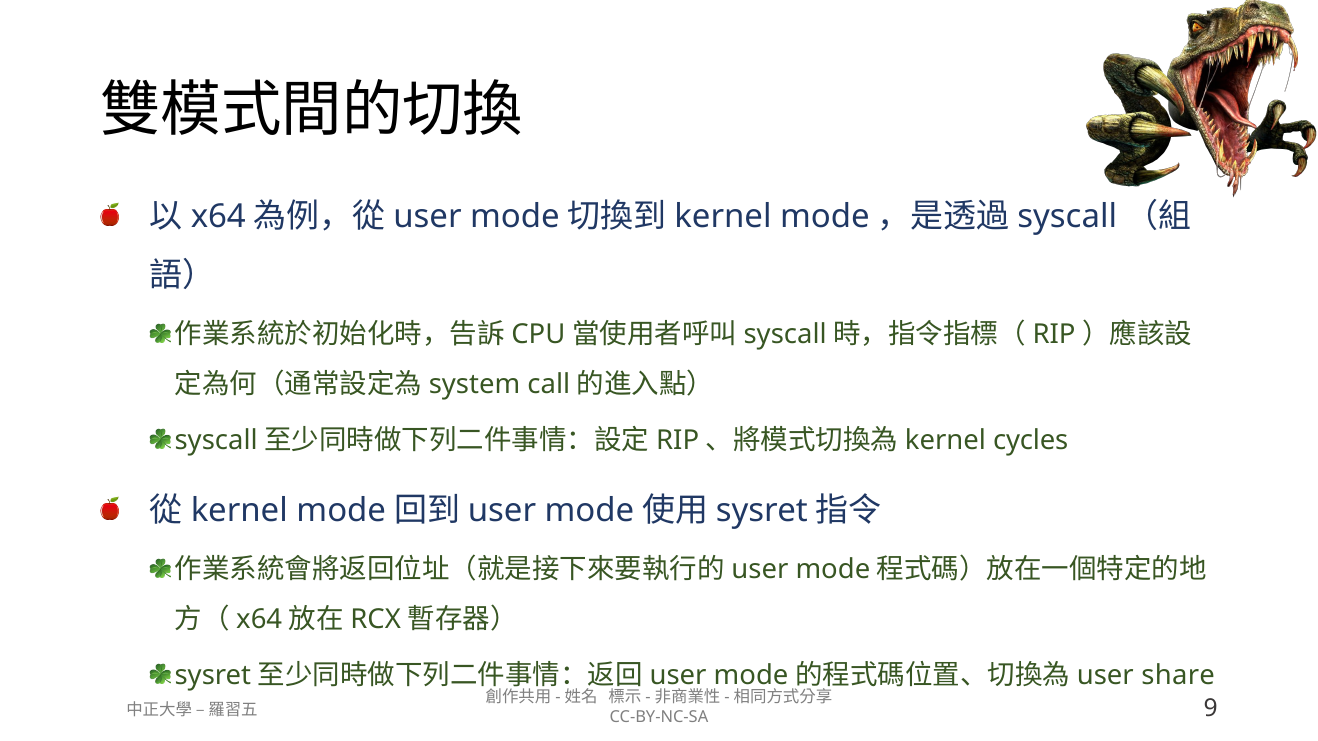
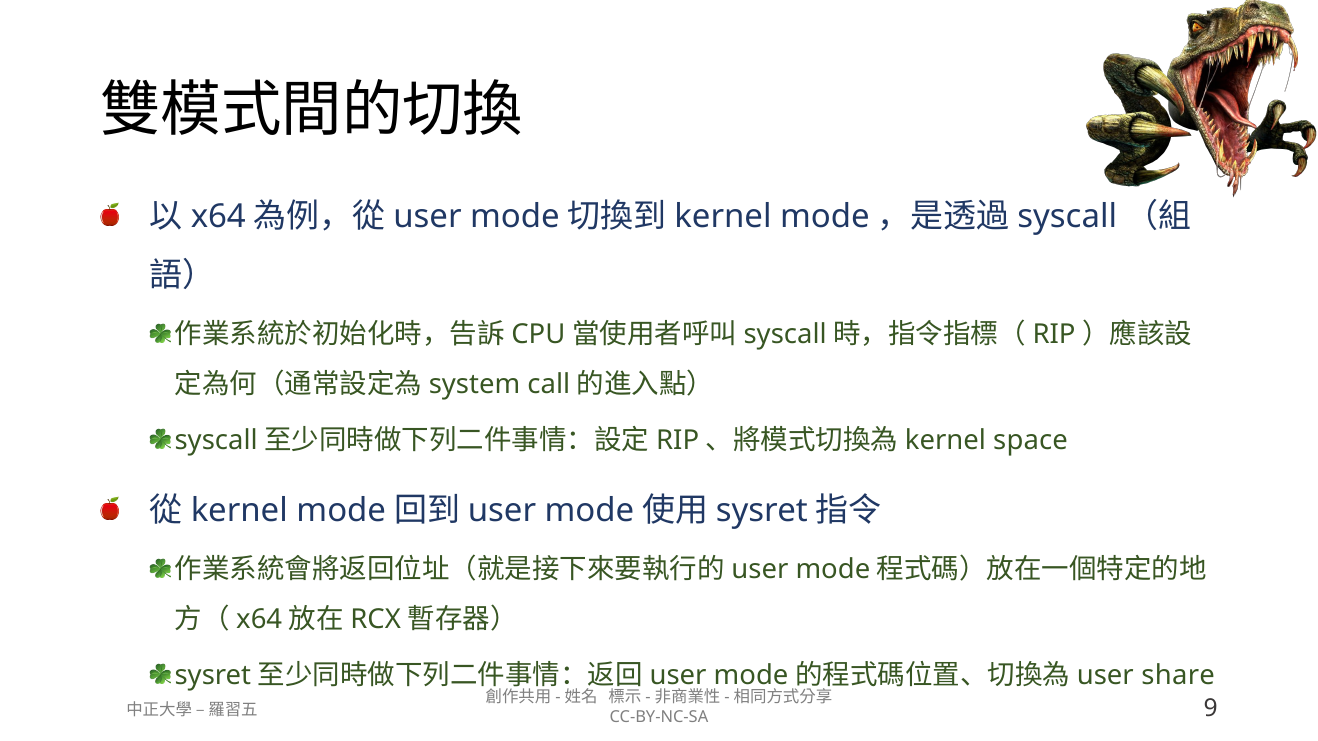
cycles: cycles -> space
